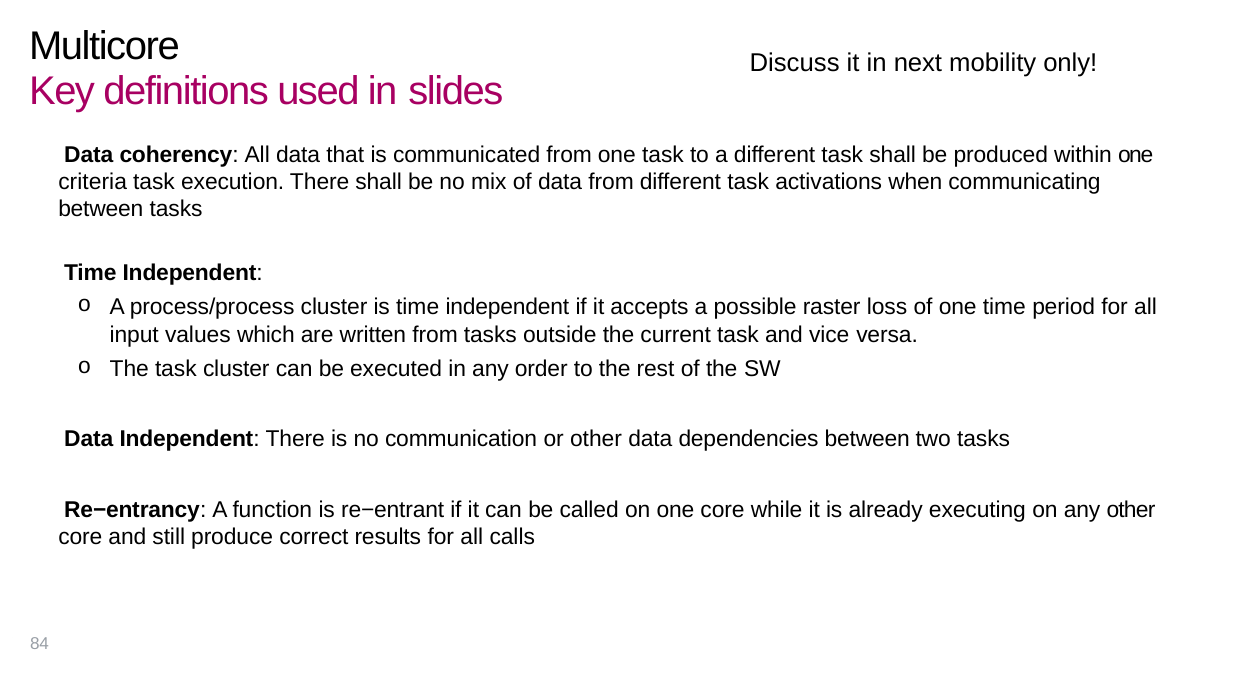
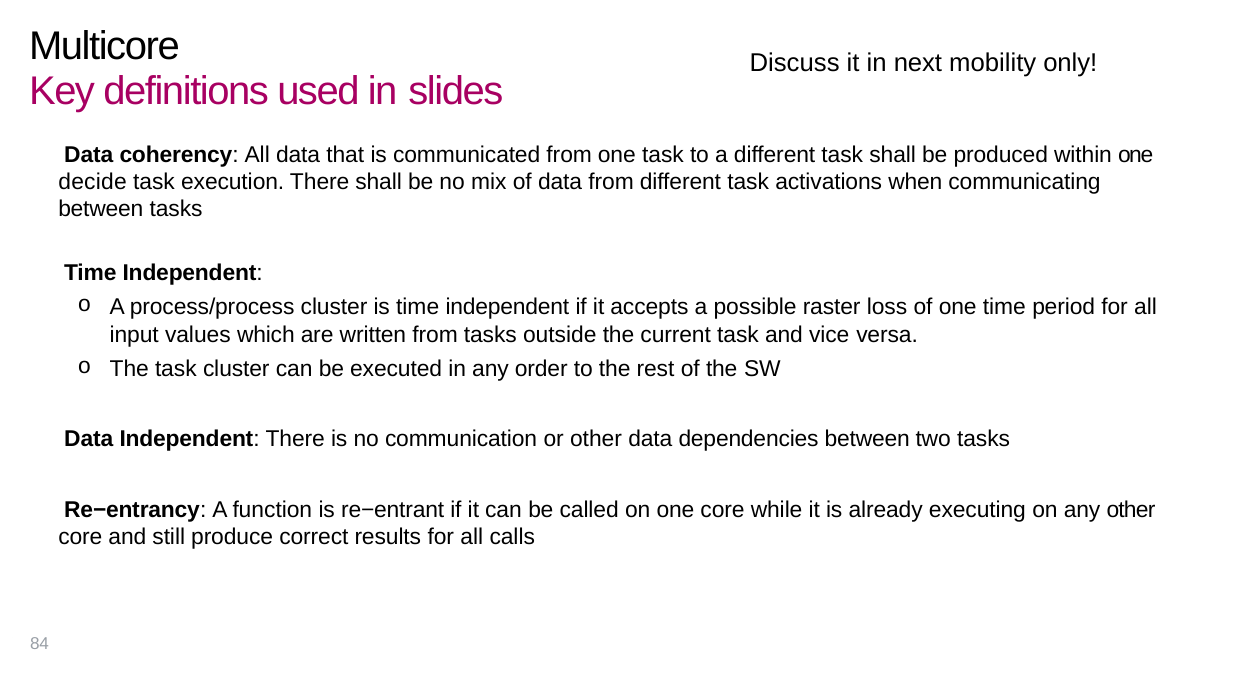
criteria: criteria -> decide
